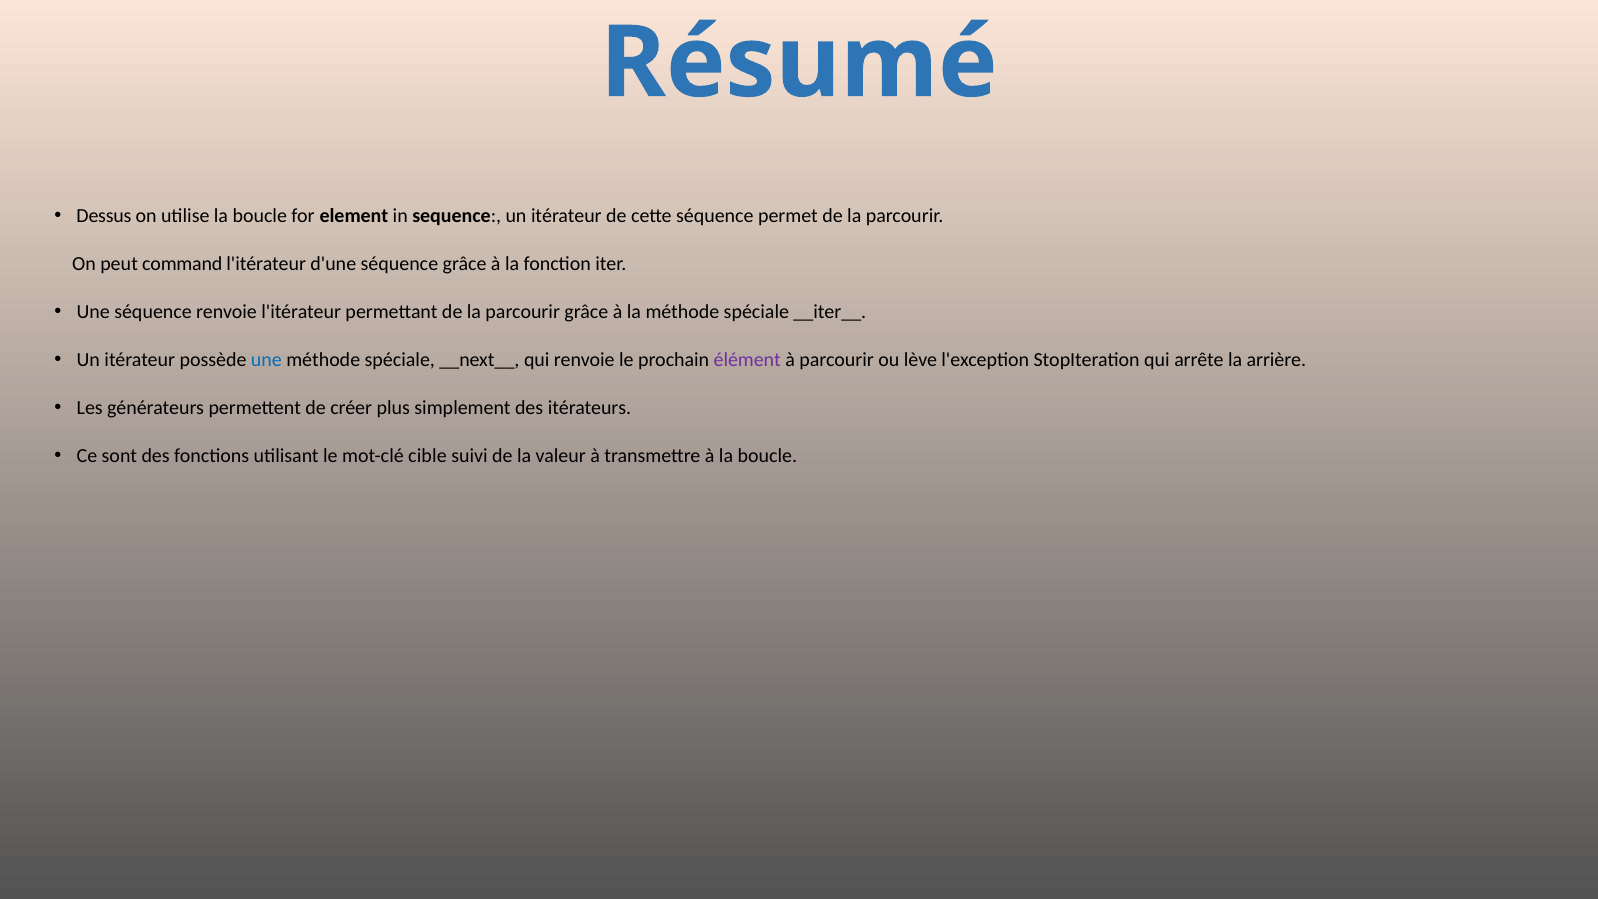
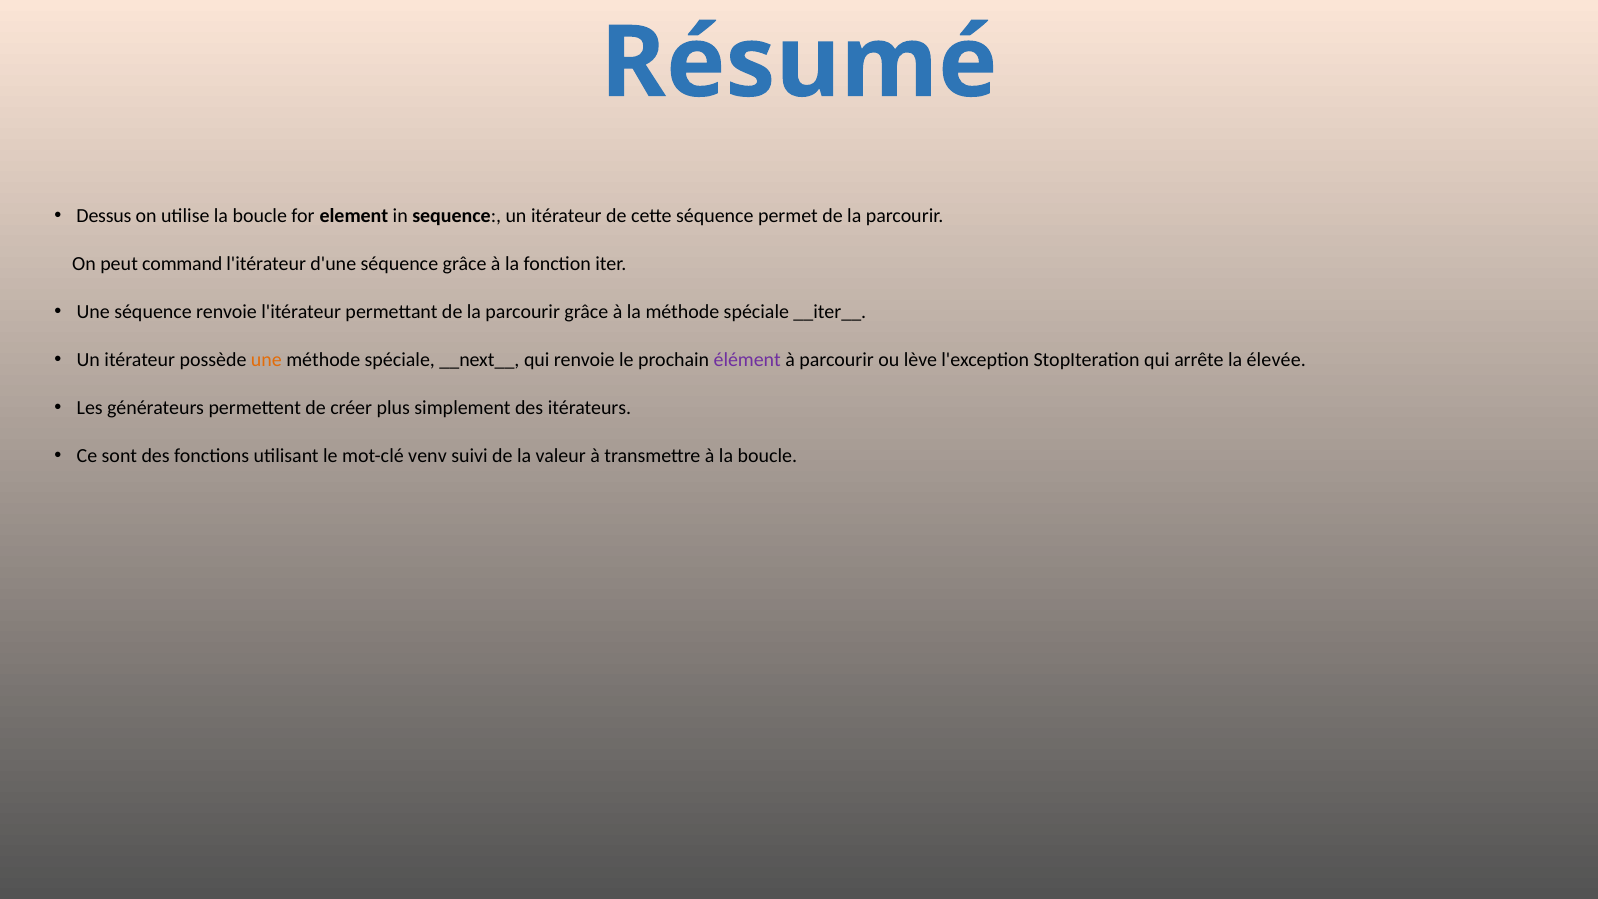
une at (266, 360) colour: blue -> orange
arrière: arrière -> élevée
cible: cible -> venv
